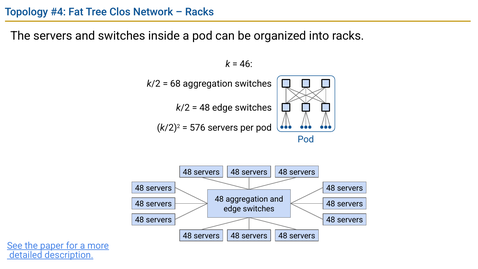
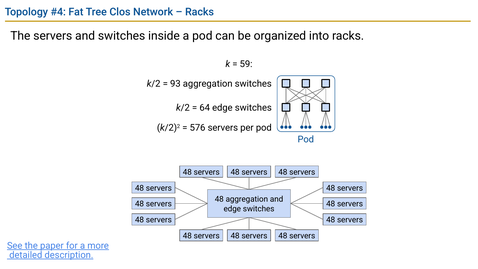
46: 46 -> 59
68: 68 -> 93
48 at (205, 108): 48 -> 64
